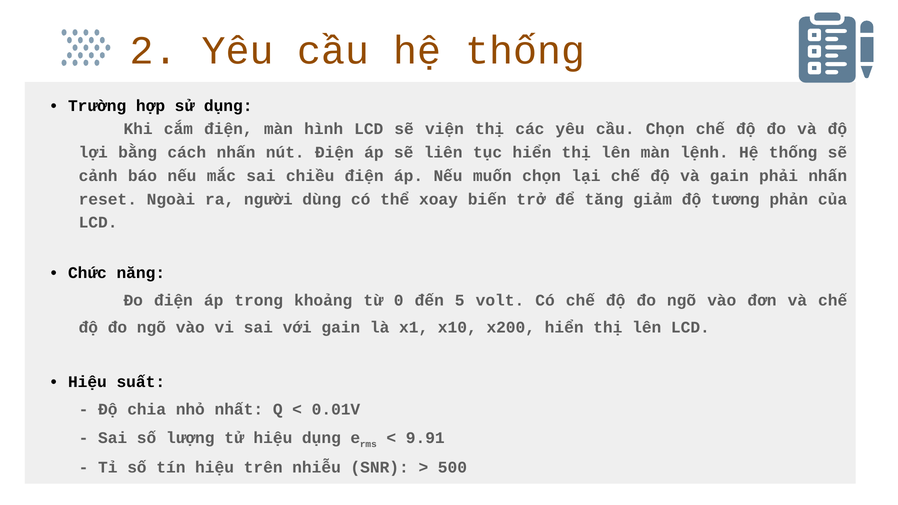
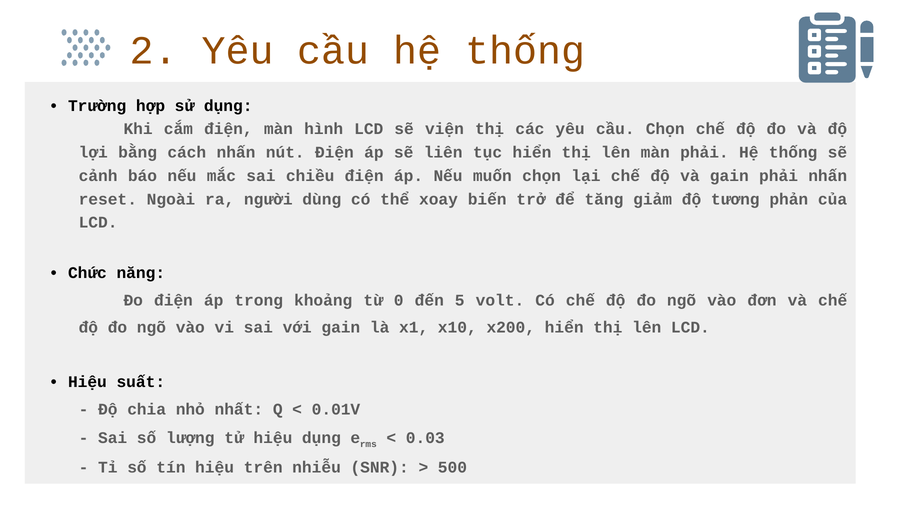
màn lệnh: lệnh -> phải
9.91: 9.91 -> 0.03
